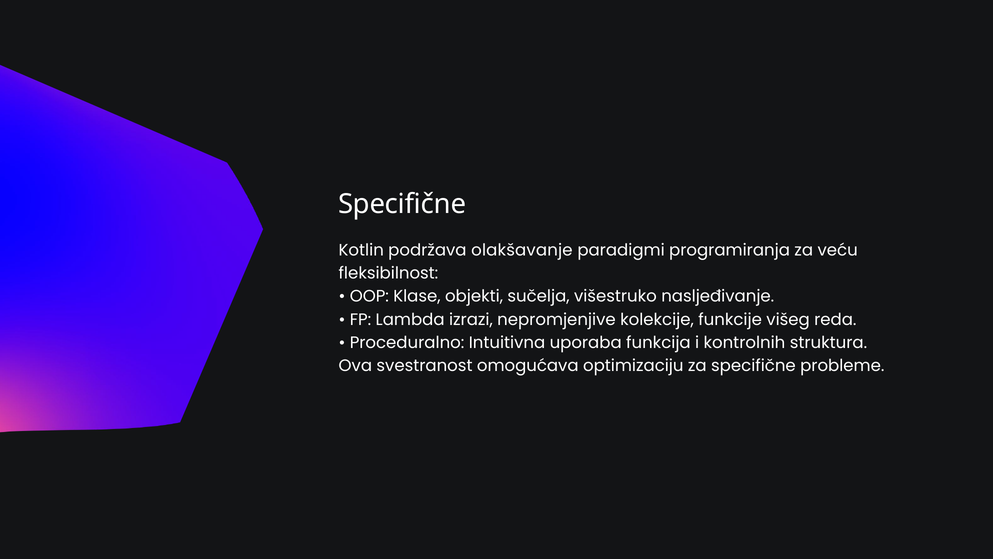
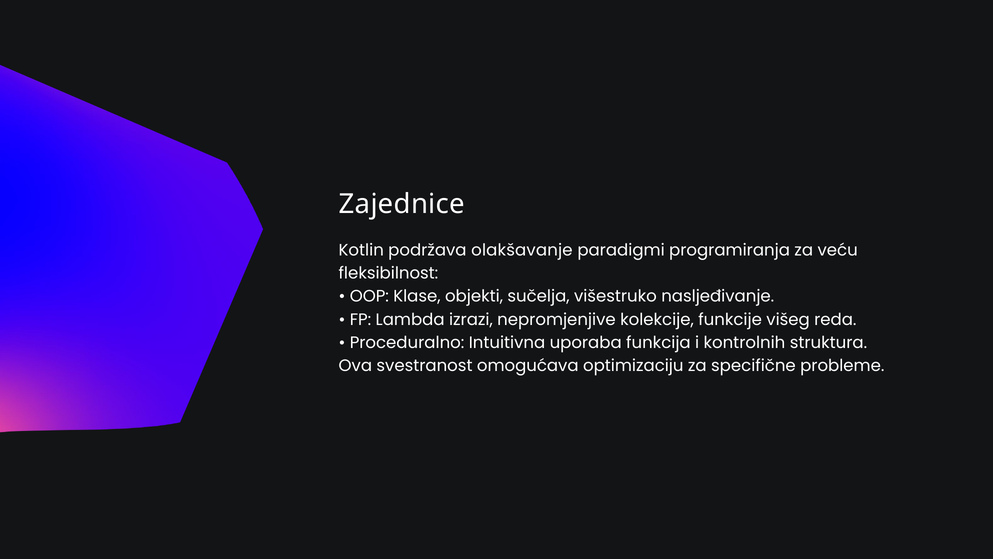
Specifične at (402, 204): Specifične -> Zajednice
